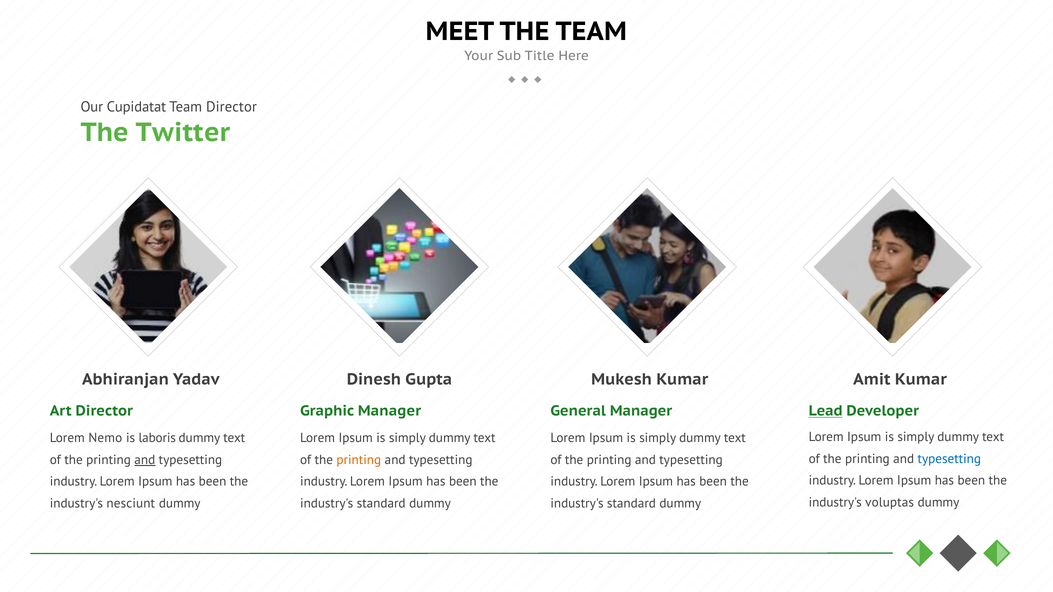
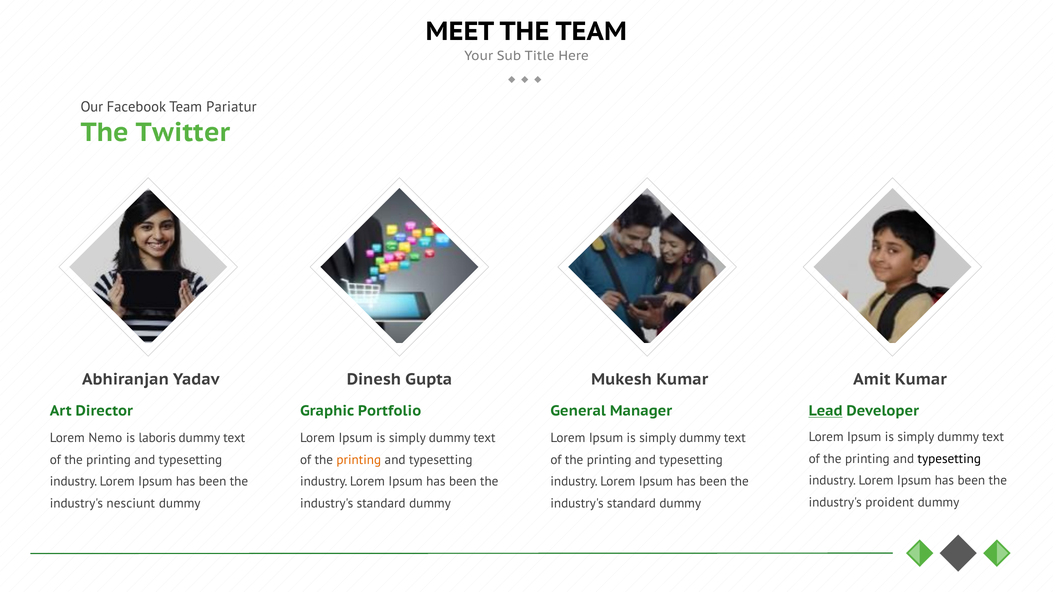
Cupidatat: Cupidatat -> Facebook
Team Director: Director -> Pariatur
Graphic Manager: Manager -> Portfolio
typesetting at (949, 459) colour: blue -> black
and at (145, 460) underline: present -> none
voluptas: voluptas -> proident
